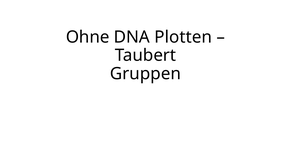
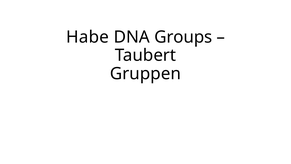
Ohne: Ohne -> Habe
Plotten: Plotten -> Groups
